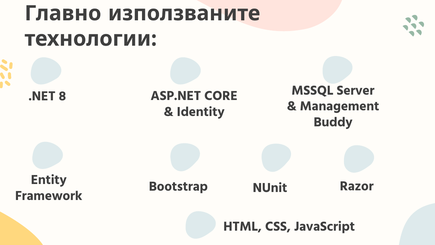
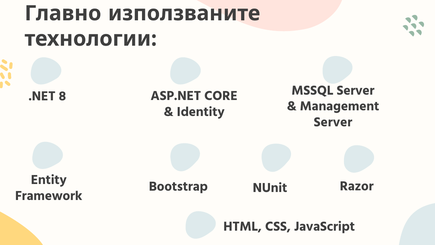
Buddy at (333, 122): Buddy -> Server
